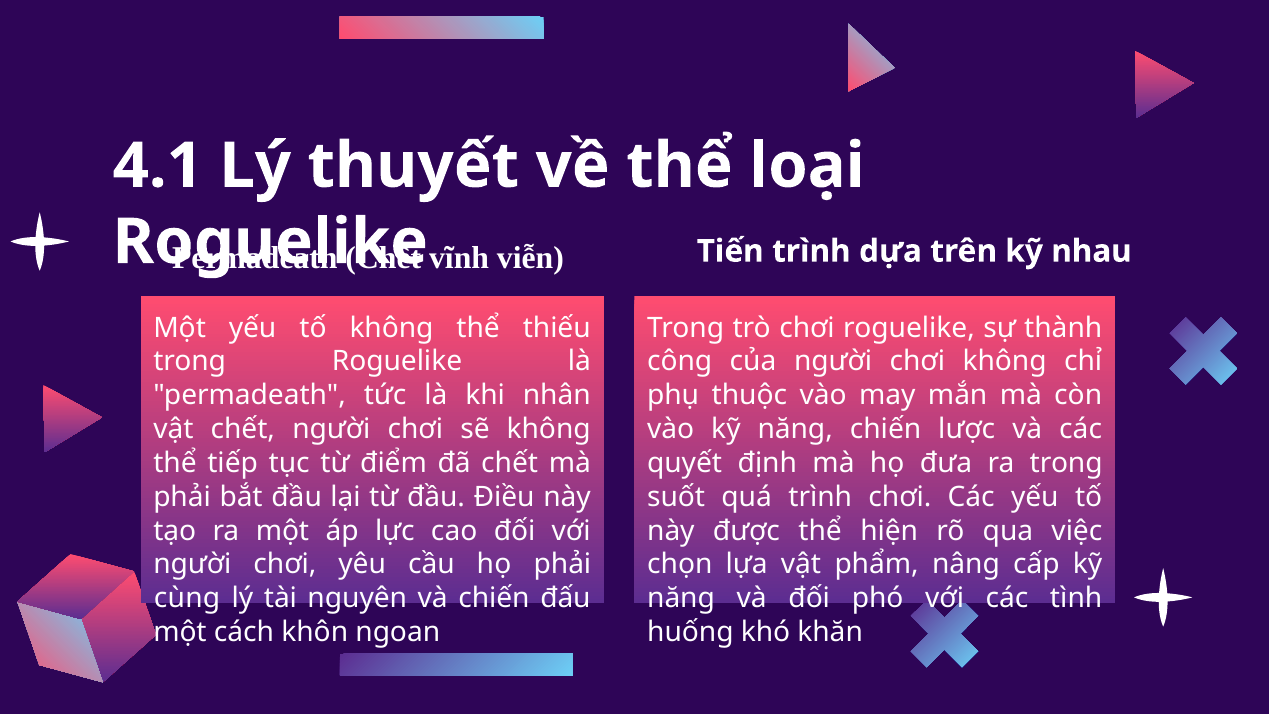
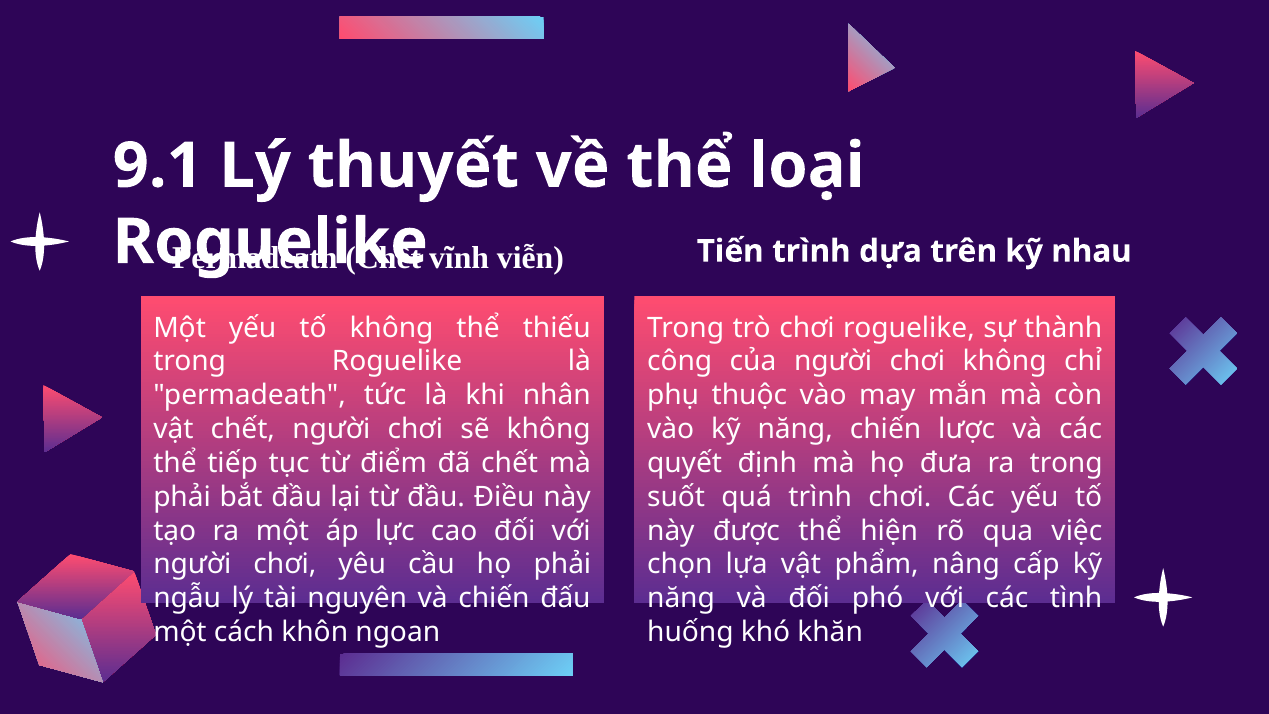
4.1: 4.1 -> 9.1
cùng: cùng -> ngẫu
